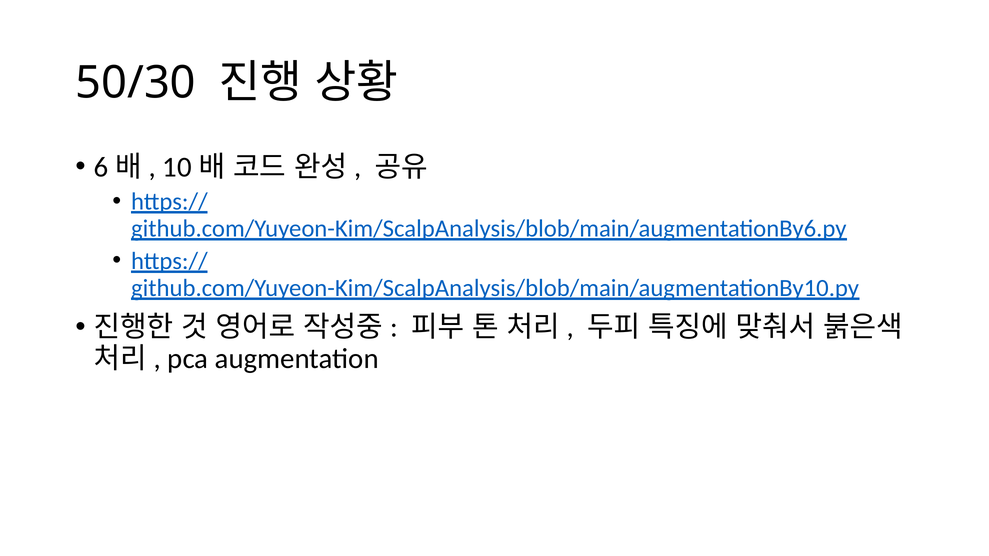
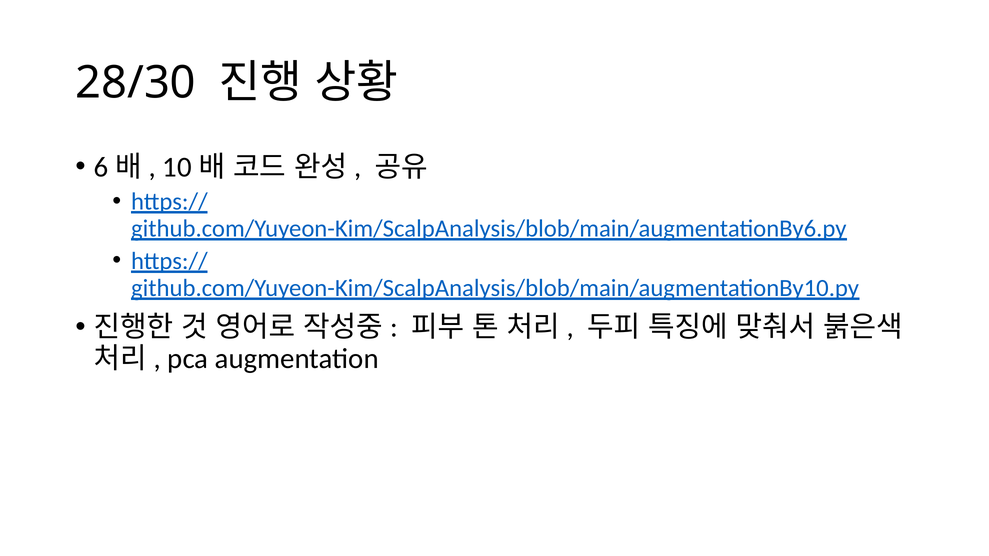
50/30: 50/30 -> 28/30
